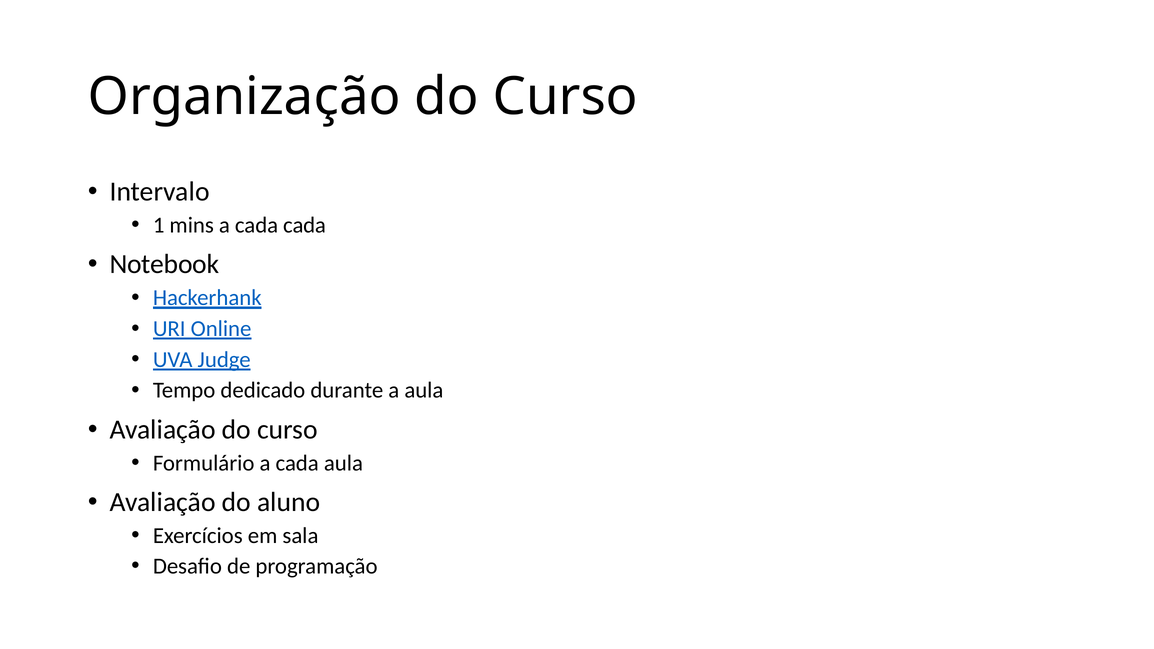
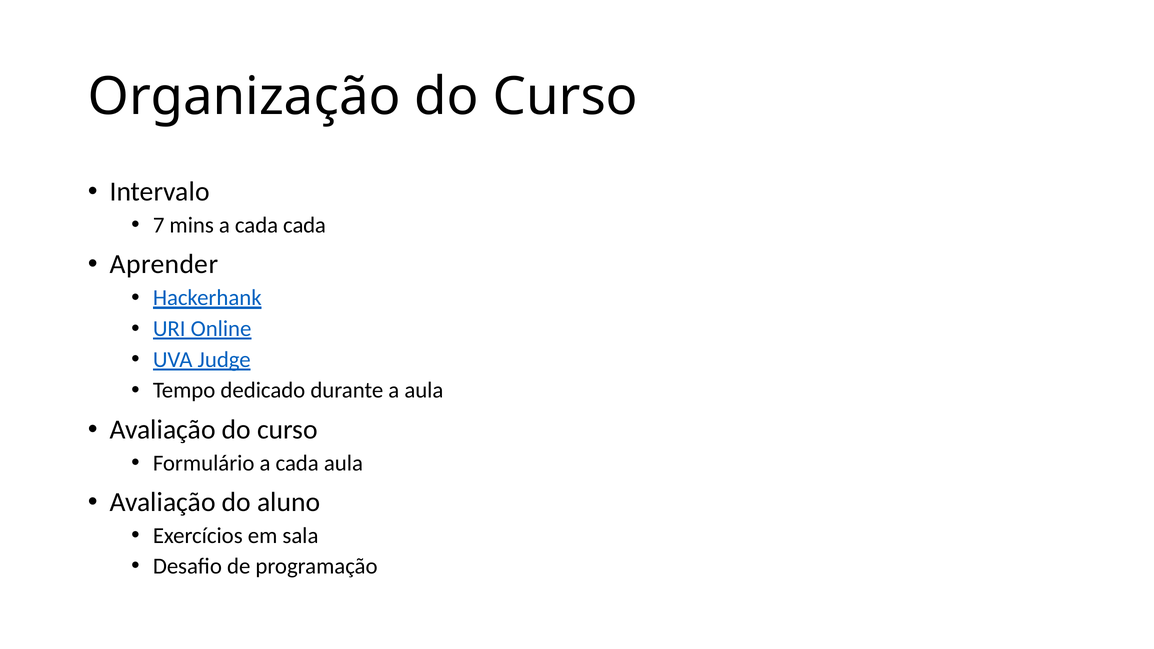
1: 1 -> 7
Notebook: Notebook -> Aprender
